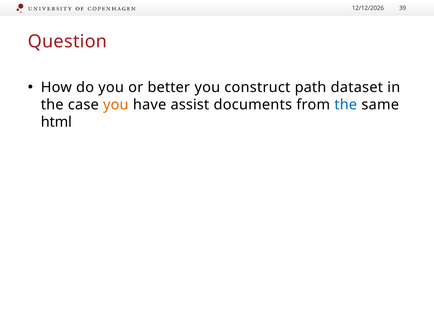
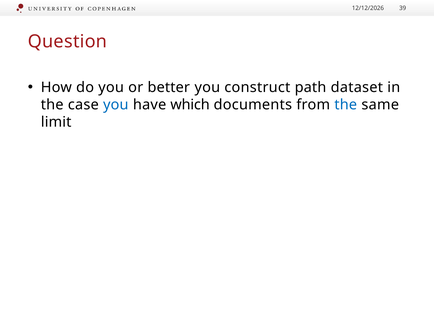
you at (116, 105) colour: orange -> blue
assist: assist -> which
html: html -> limit
